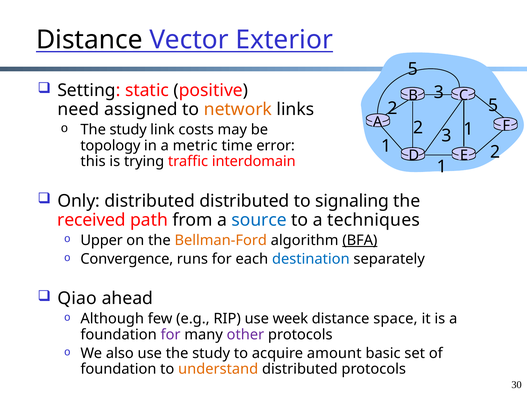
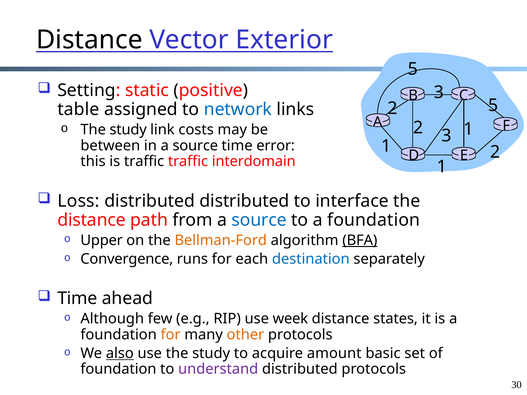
need: need -> table
network colour: orange -> blue
topology: topology -> between
in a metric: metric -> source
is trying: trying -> traffic
Only: Only -> Loss
signaling: signaling -> interface
received at (92, 220): received -> distance
to a techniques: techniques -> foundation
Qiao at (77, 299): Qiao -> Time
space: space -> states
for at (171, 335) colour: purple -> orange
other colour: purple -> orange
also underline: none -> present
understand colour: orange -> purple
